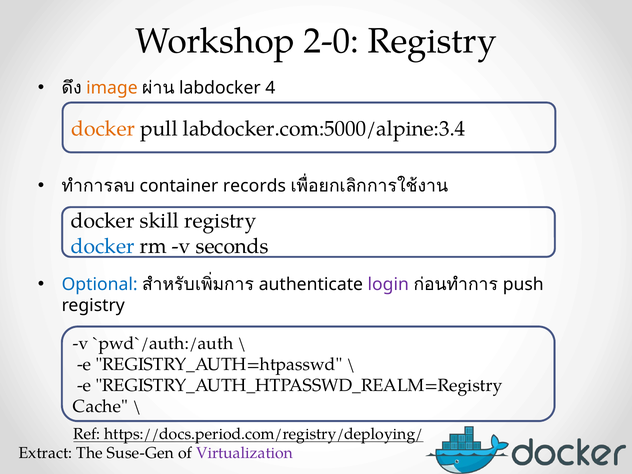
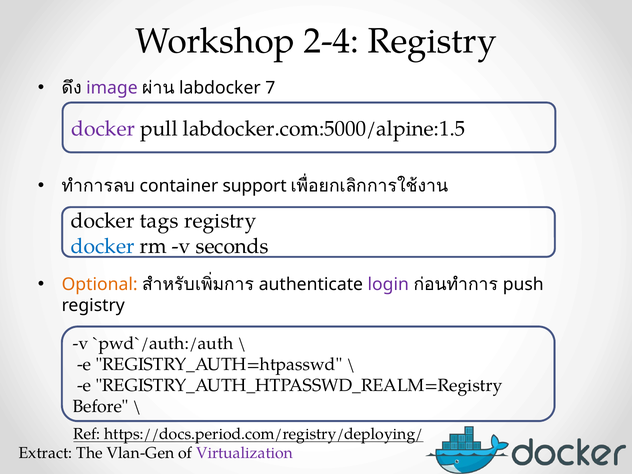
2-0: 2-0 -> 2-4
image colour: orange -> purple
4: 4 -> 7
docker at (103, 129) colour: orange -> purple
labdocker.com:5000/alpine:3.4: labdocker.com:5000/alpine:3.4 -> labdocker.com:5000/alpine:1.5
records: records -> support
skill: skill -> tags
Optional colour: blue -> orange
Cache: Cache -> Before
Suse-Gen: Suse-Gen -> Vlan-Gen
